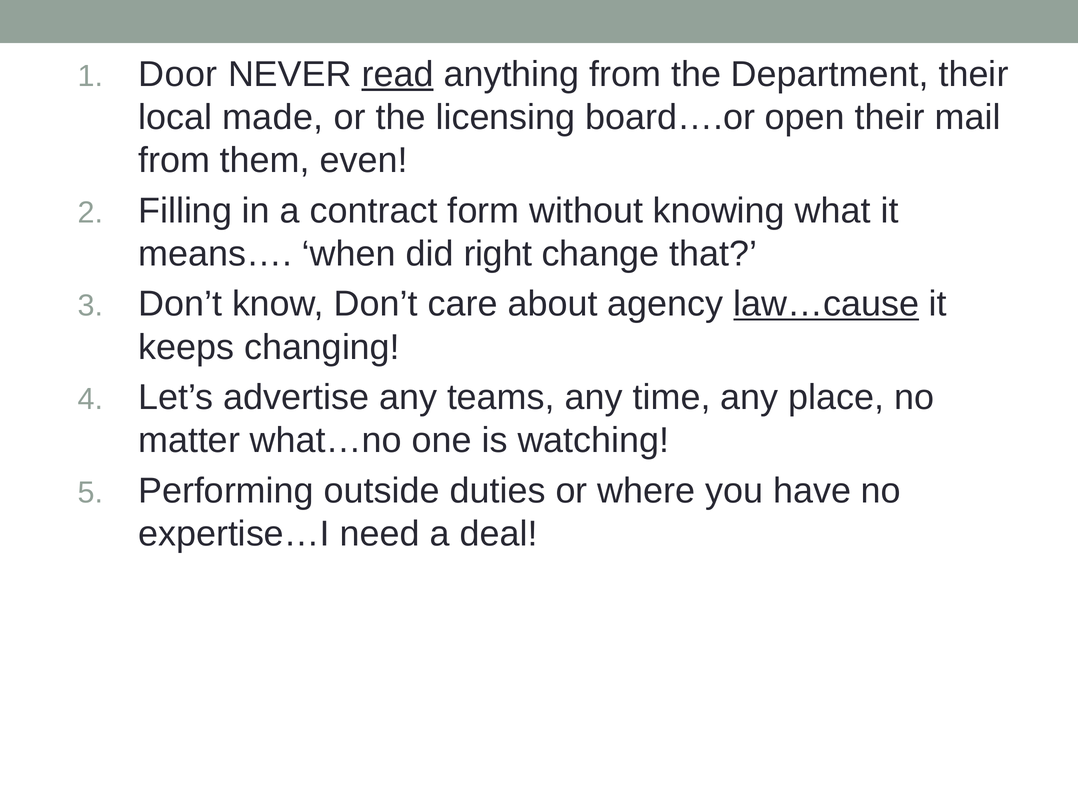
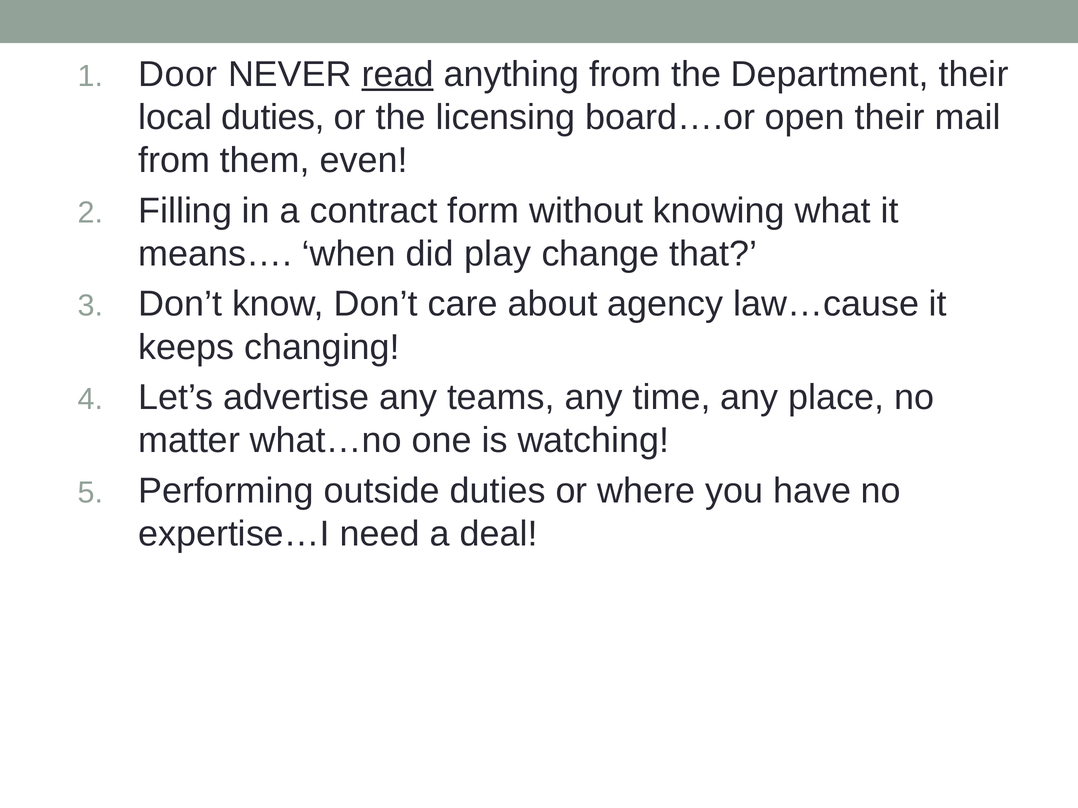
local made: made -> duties
right: right -> play
law…cause underline: present -> none
